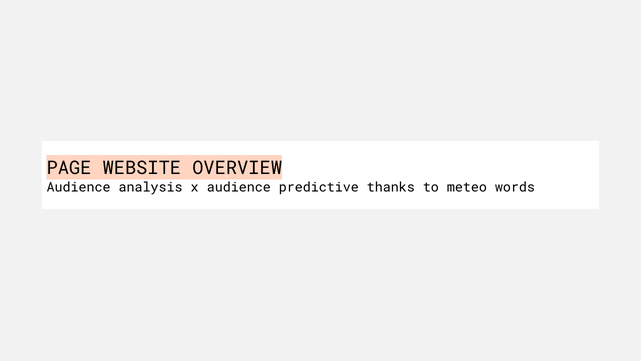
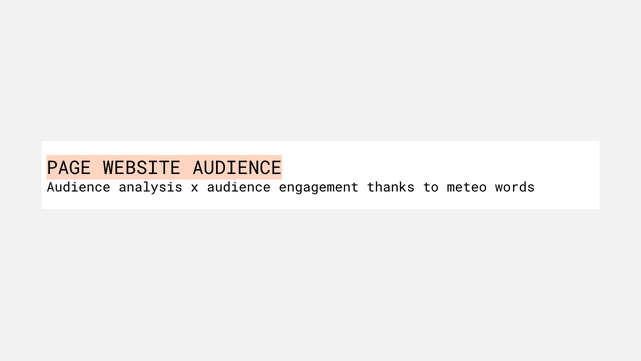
WEBSITE OVERVIEW: OVERVIEW -> AUDIENCE
predictive: predictive -> engagement
